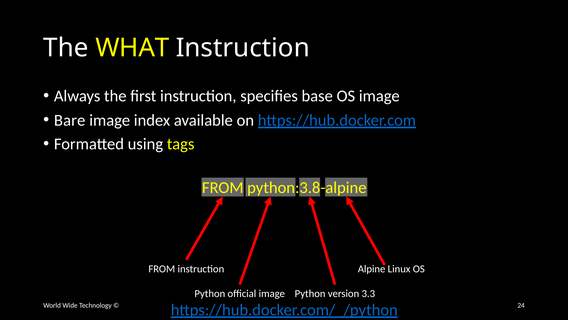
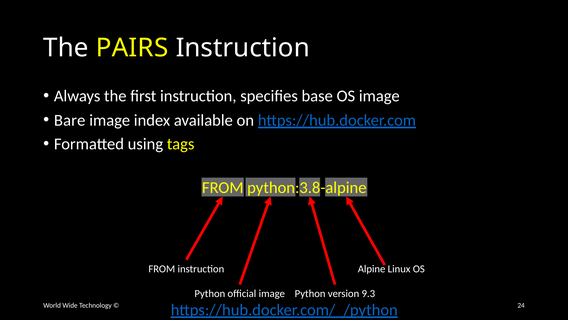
WHAT: WHAT -> PAIRS
3.3: 3.3 -> 9.3
